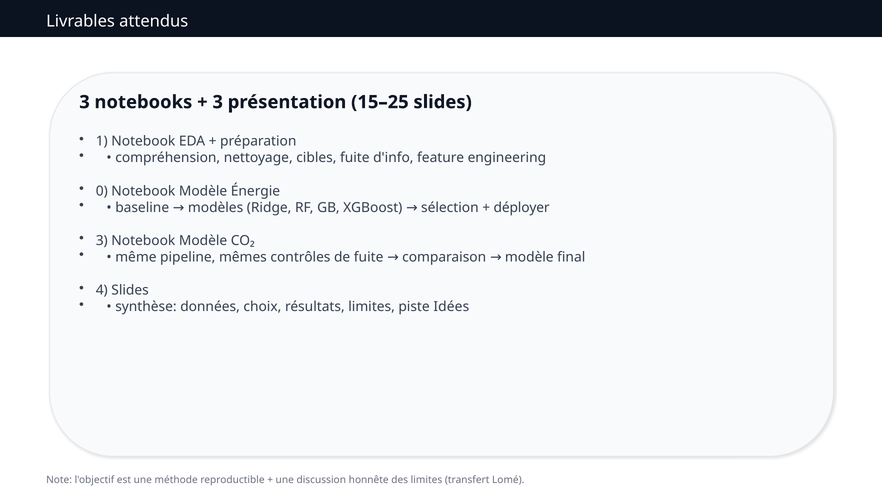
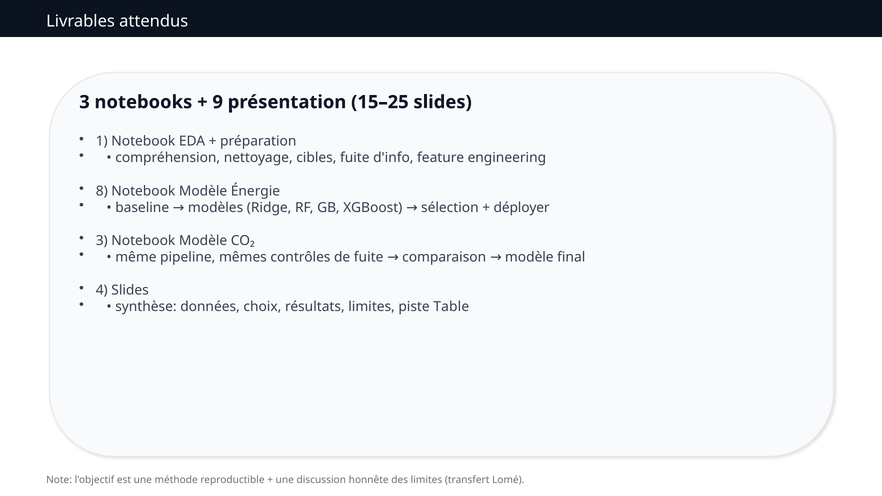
3 at (218, 102): 3 -> 9
0: 0 -> 8
Idées: Idées -> Table
